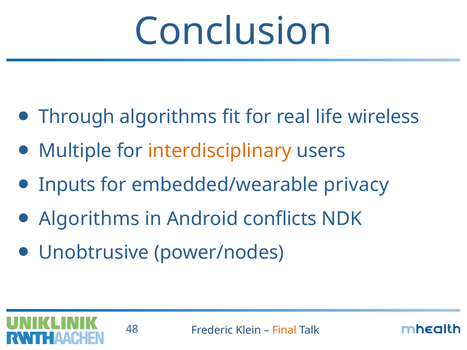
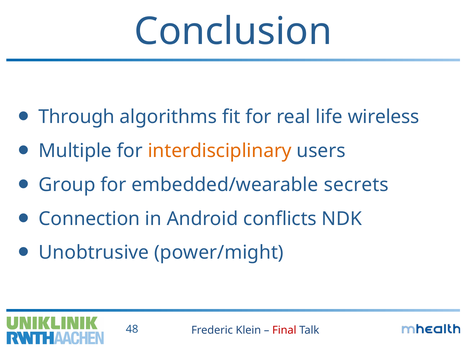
Inputs: Inputs -> Group
privacy: privacy -> secrets
Algorithms at (89, 219): Algorithms -> Connection
power/nodes: power/nodes -> power/might
Final colour: orange -> red
